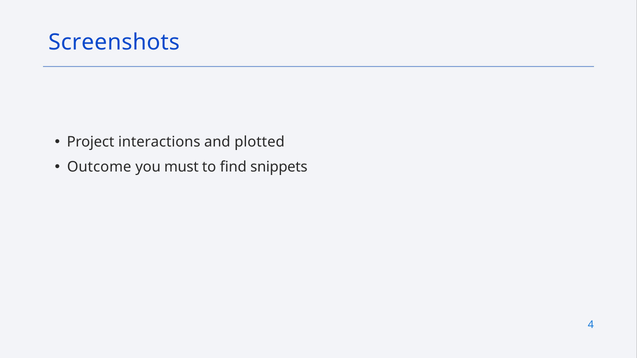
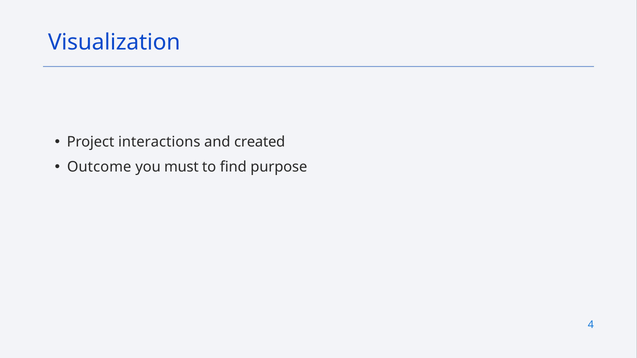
Screenshots: Screenshots -> Visualization
plotted: plotted -> created
snippets: snippets -> purpose
